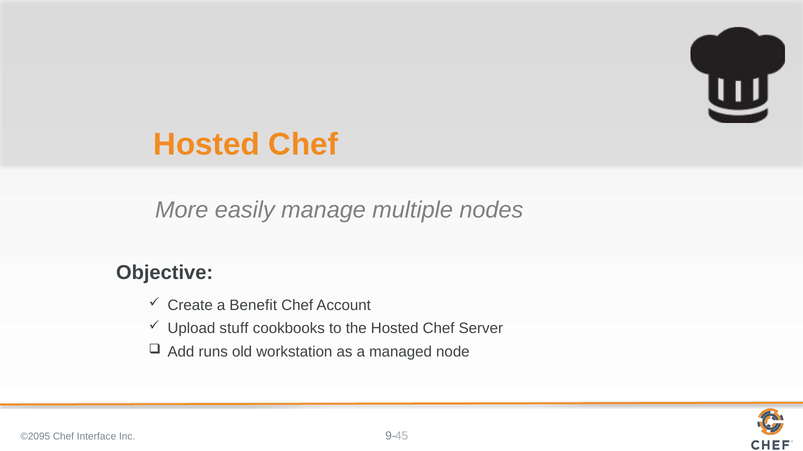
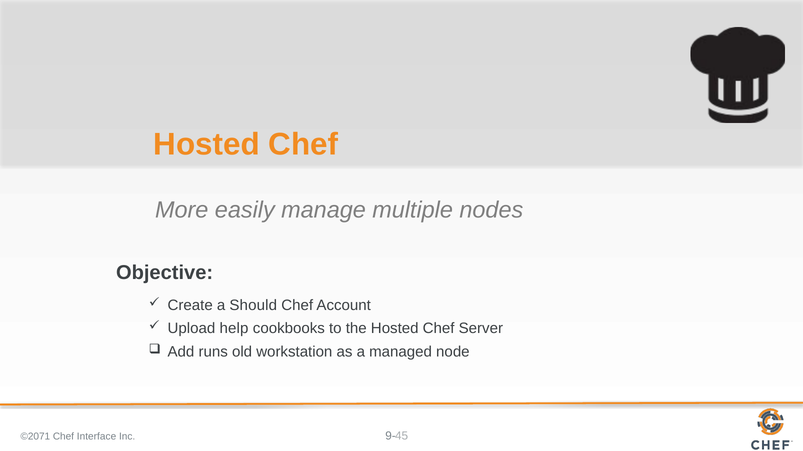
Benefit: Benefit -> Should
stuff: stuff -> help
©2095: ©2095 -> ©2071
